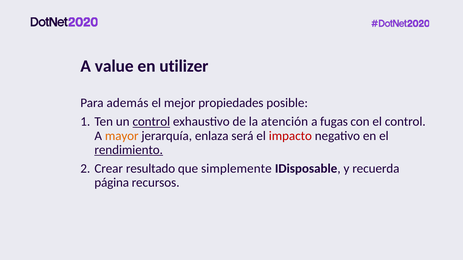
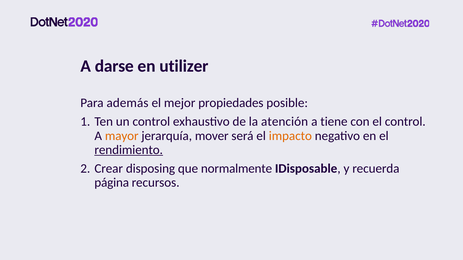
value: value -> darse
control at (151, 122) underline: present -> none
fugas: fugas -> tiene
enlaza: enlaza -> mover
impacto colour: red -> orange
resultado: resultado -> disposing
simplemente: simplemente -> normalmente
